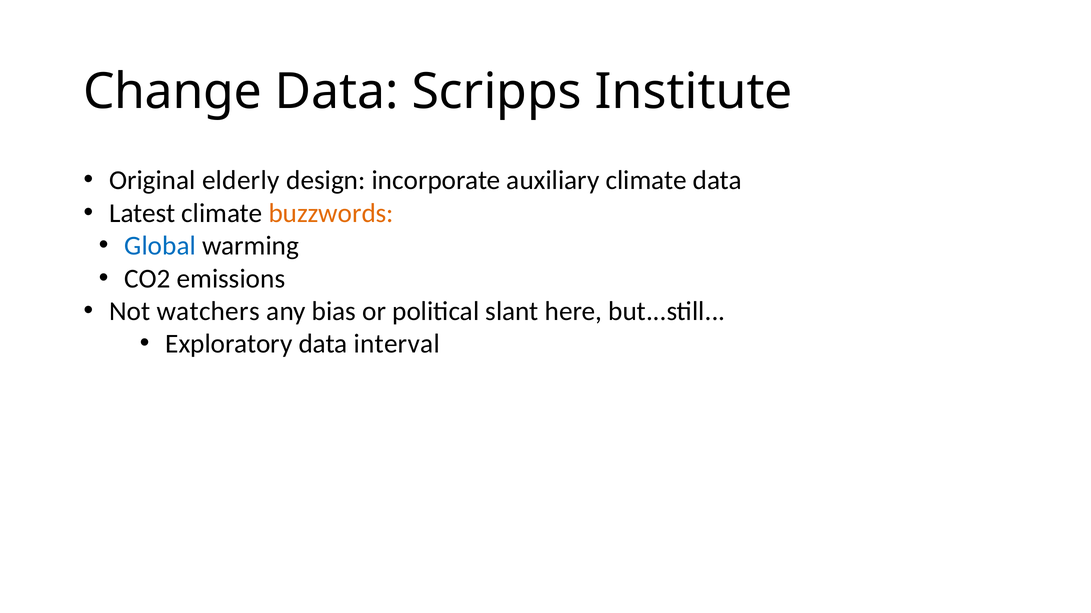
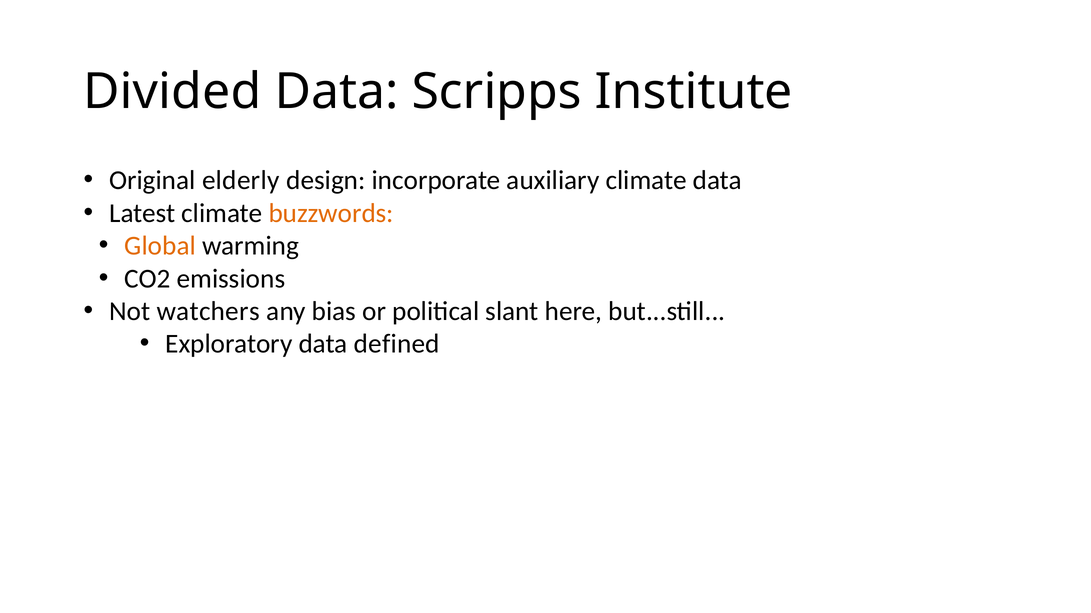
Change: Change -> Divided
Global colour: blue -> orange
interval: interval -> defined
